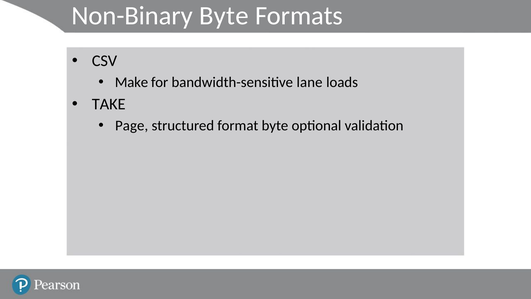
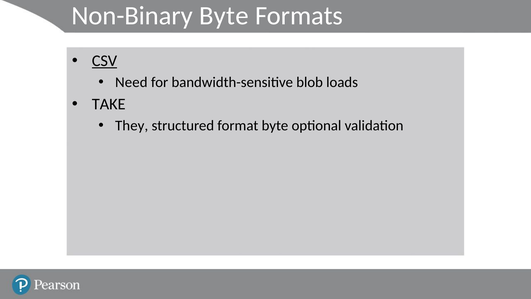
CSV underline: none -> present
Make: Make -> Need
lane: lane -> blob
Page: Page -> They
